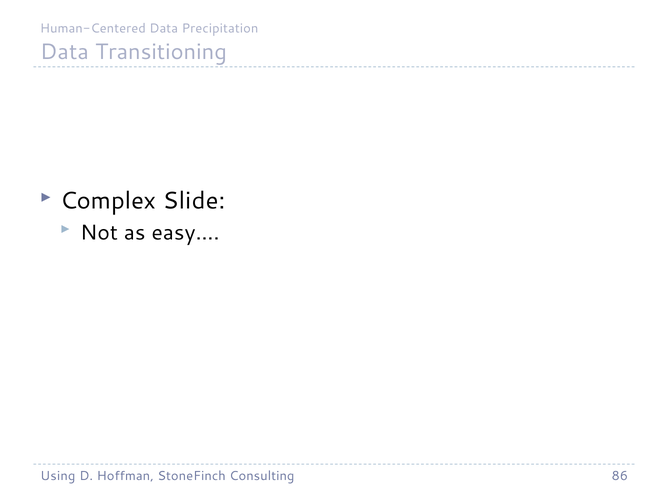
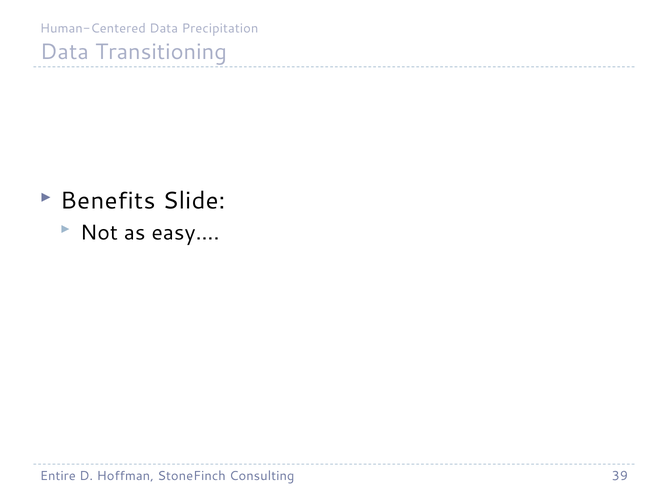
Complex: Complex -> Benefits
Using: Using -> Entire
86: 86 -> 39
